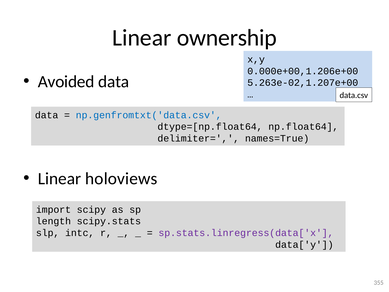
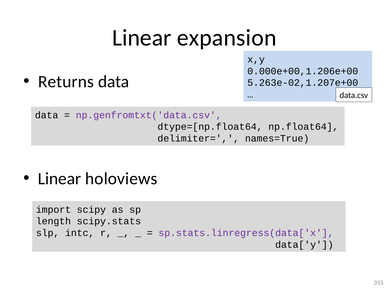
ownership: ownership -> expansion
Avoided: Avoided -> Returns
np.genfromtxt('data.csv colour: blue -> purple
